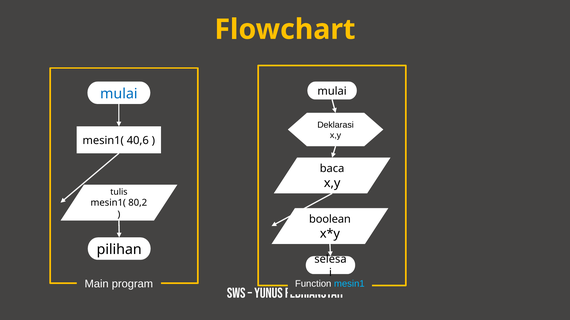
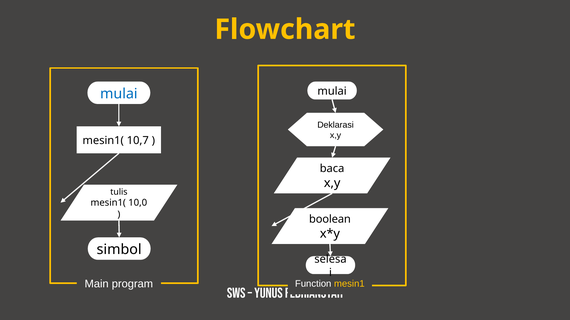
40,6: 40,6 -> 10,7
80,2: 80,2 -> 10,0
pilihan: pilihan -> simbol
mesin1 colour: light blue -> yellow
